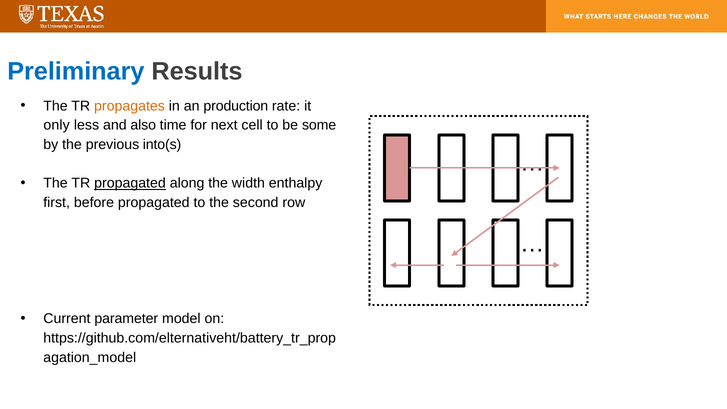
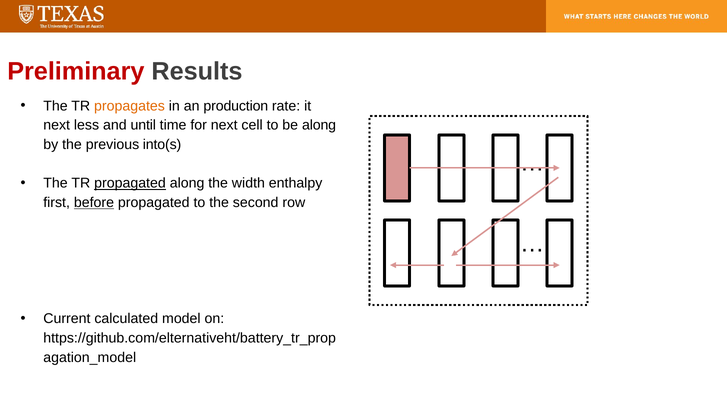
Preliminary colour: blue -> red
only at (57, 125): only -> next
also: also -> until
be some: some -> along
before underline: none -> present
parameter: parameter -> calculated
